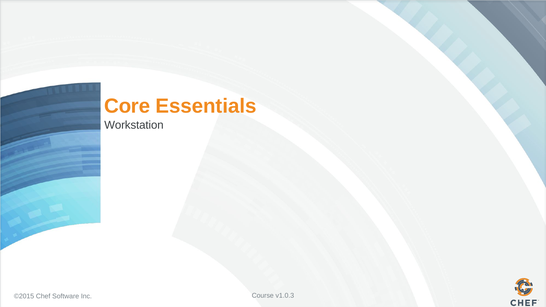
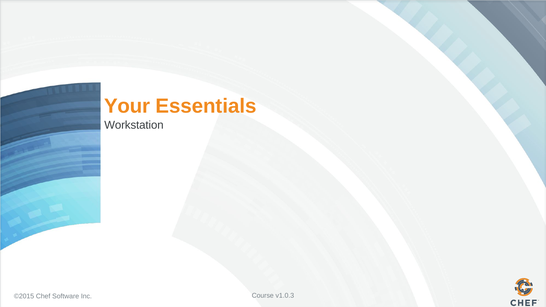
Core: Core -> Your
